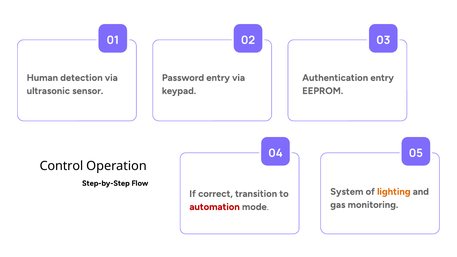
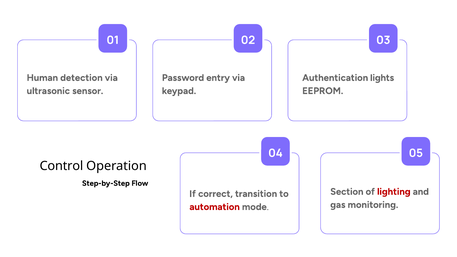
Authentication entry: entry -> lights
System: System -> Section
lighting colour: orange -> red
